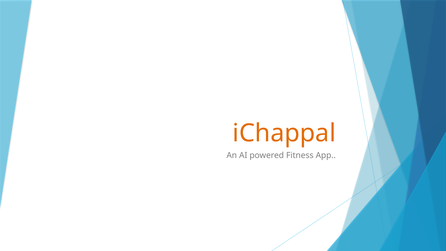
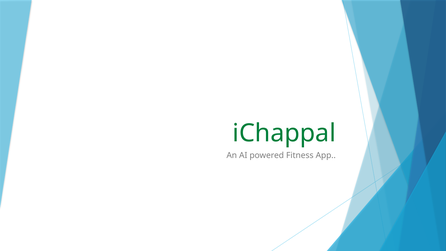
iChappal colour: orange -> green
